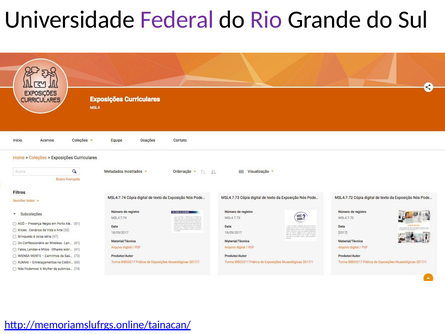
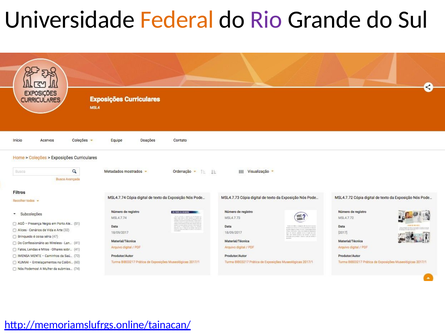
Federal colour: purple -> orange
